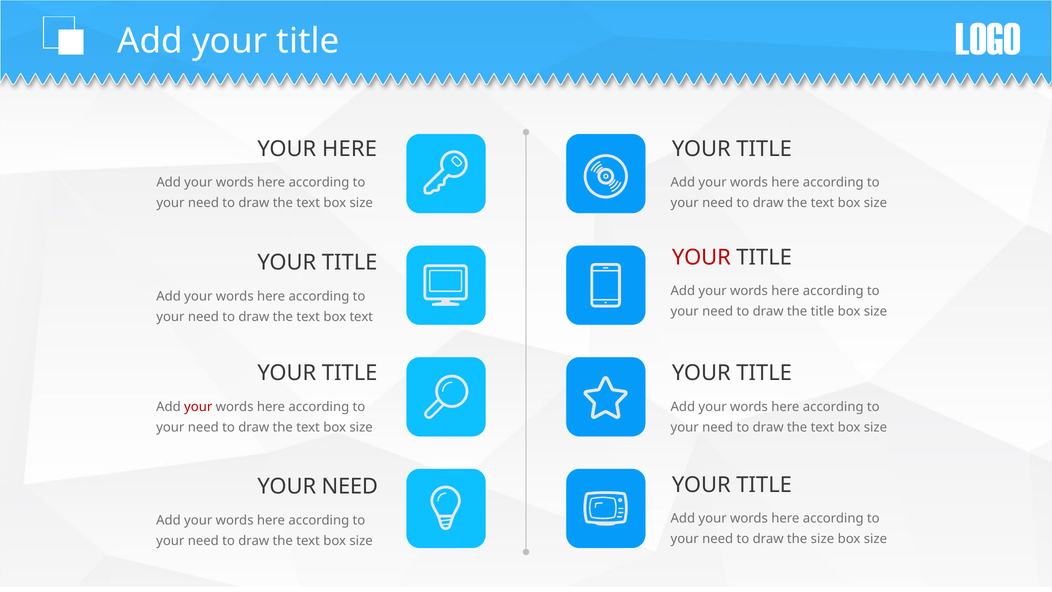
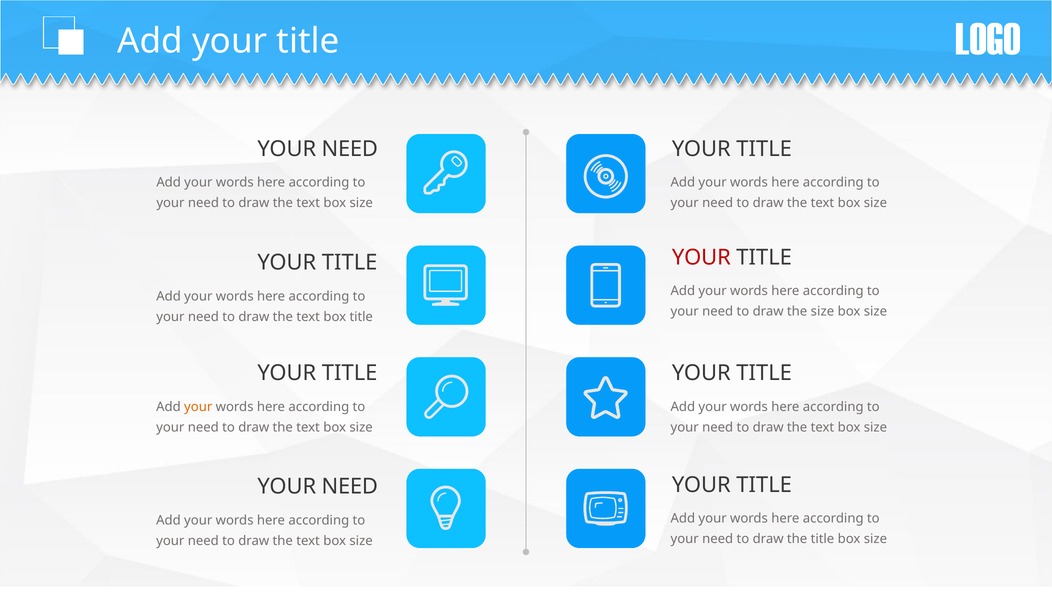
HERE at (350, 149): HERE -> NEED
the title: title -> size
box text: text -> title
your at (198, 407) colour: red -> orange
the size: size -> title
